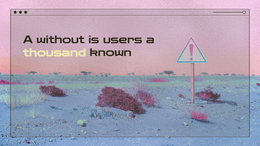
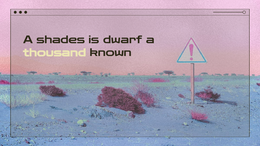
without: without -> shades
users: users -> dwarf
